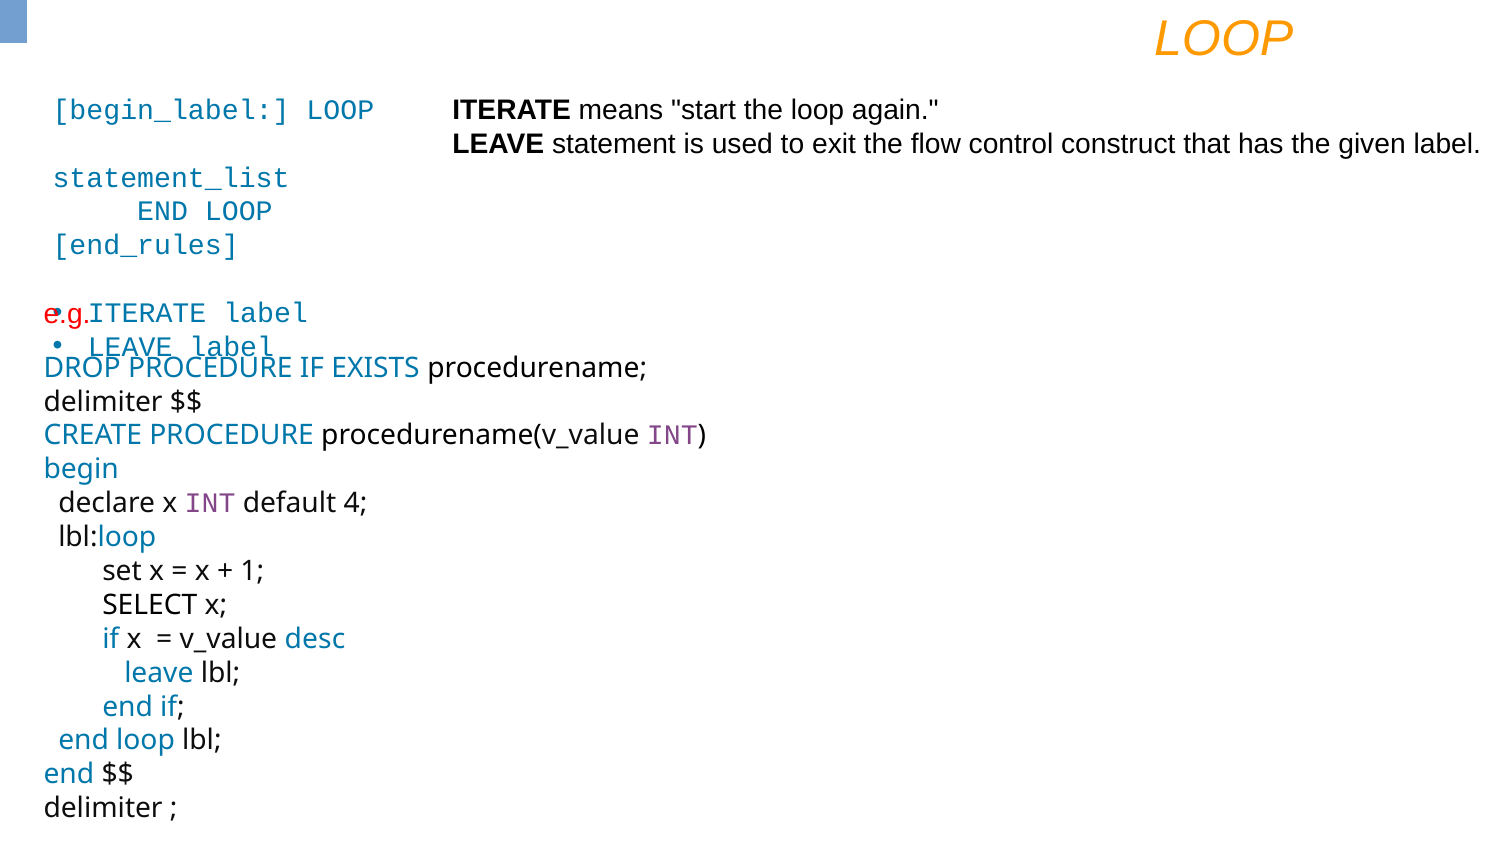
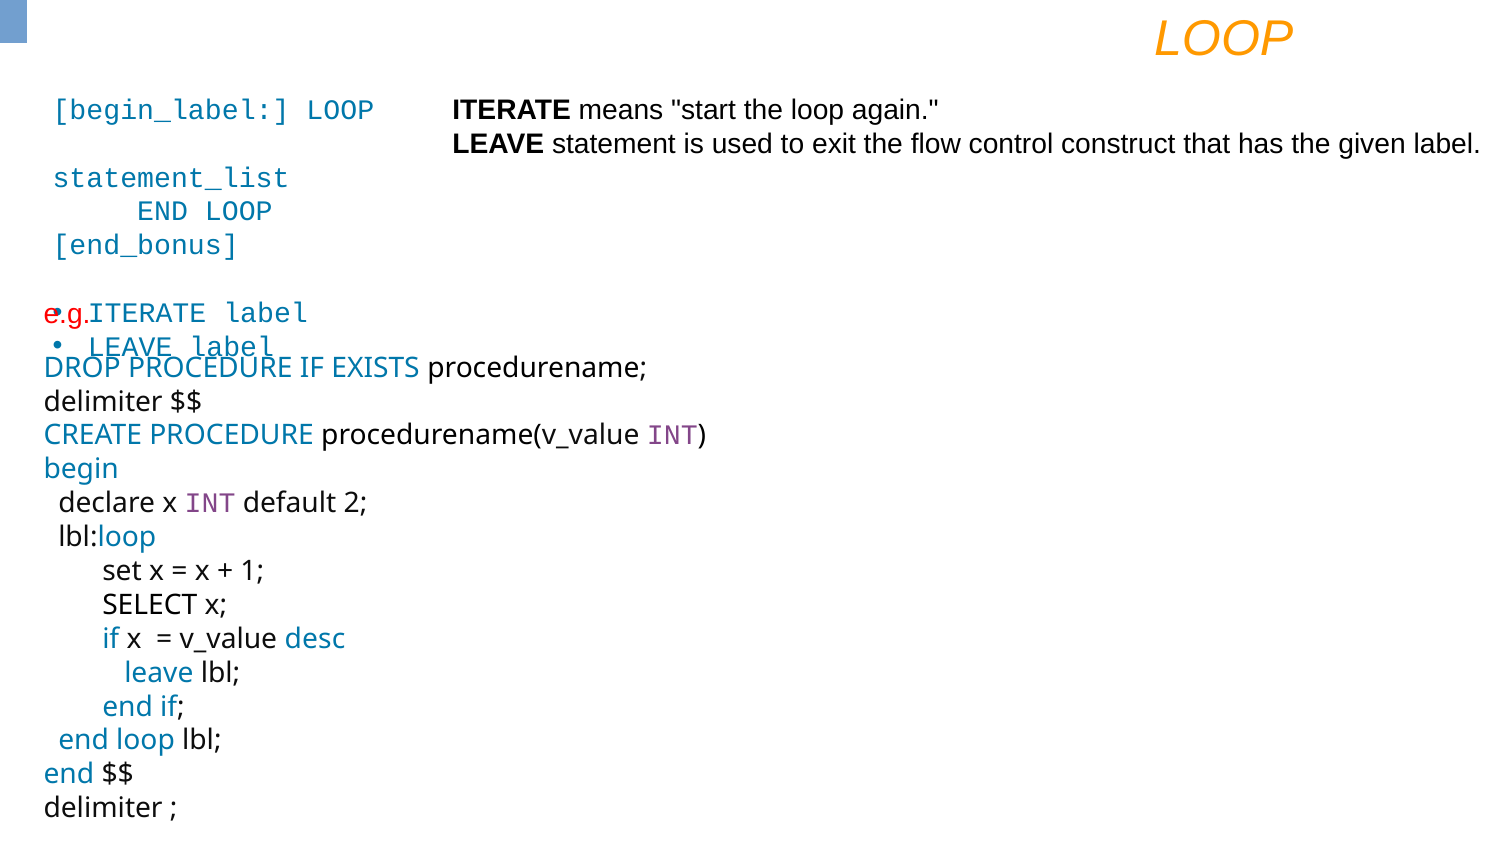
end_rules: end_rules -> end_bonus
4: 4 -> 2
